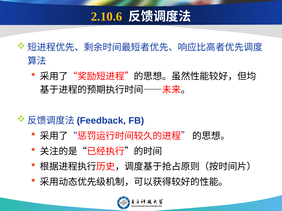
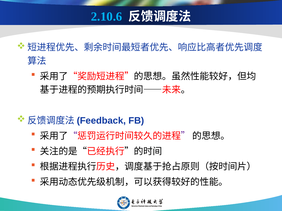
2.10.6 colour: yellow -> light blue
